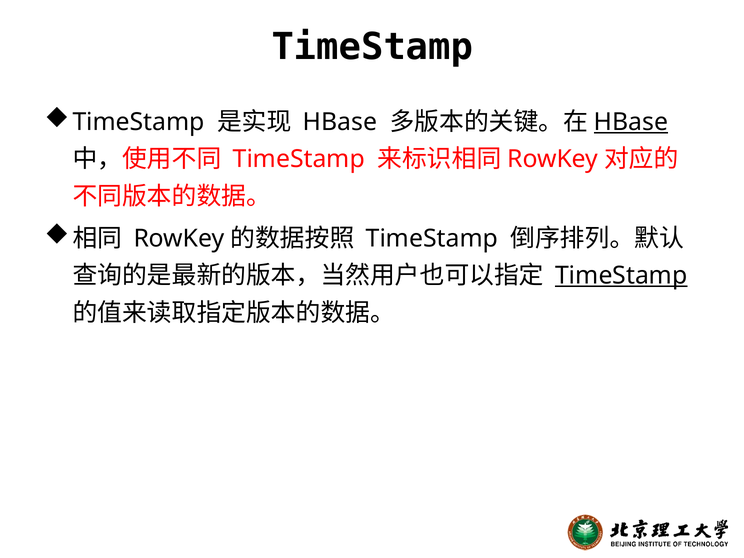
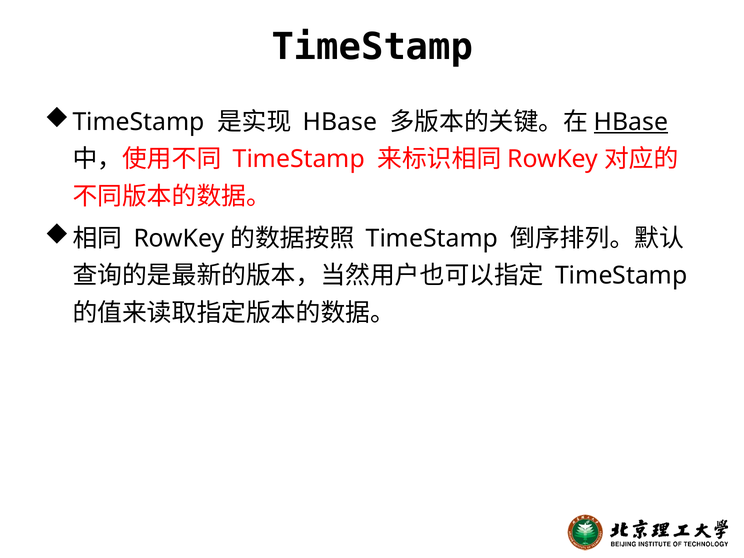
TimeStamp at (621, 276) underline: present -> none
